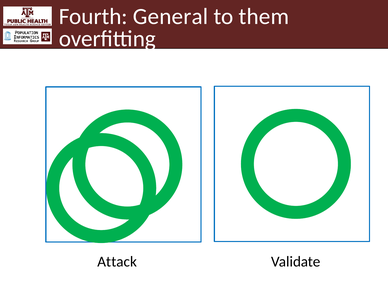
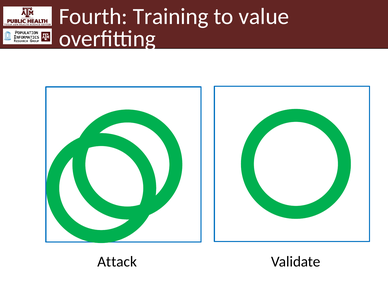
General: General -> Training
them: them -> value
